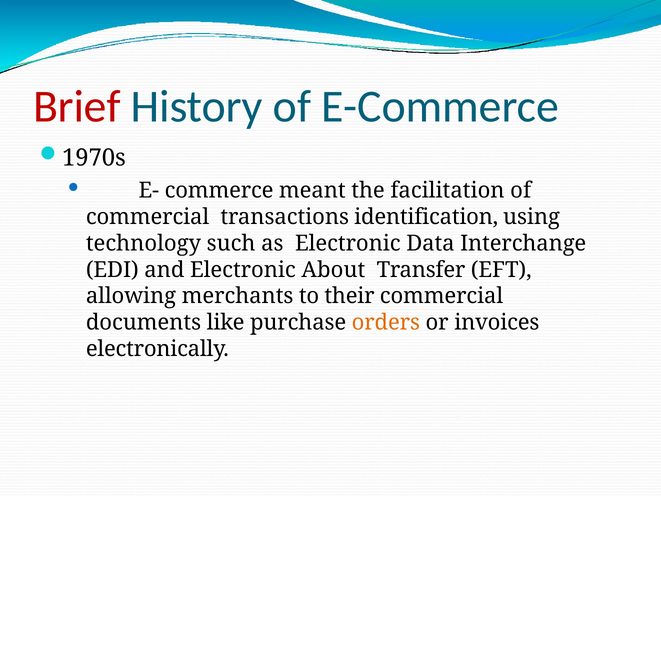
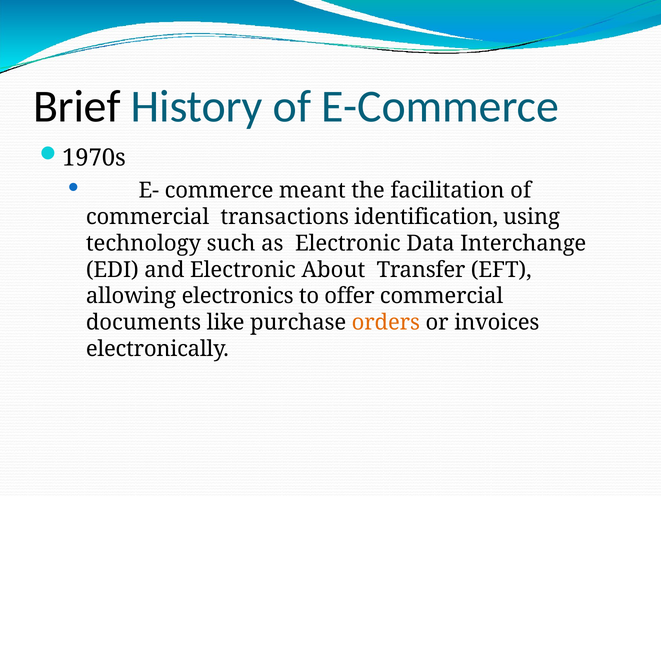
Brief colour: red -> black
merchants: merchants -> electronics
their: their -> offer
